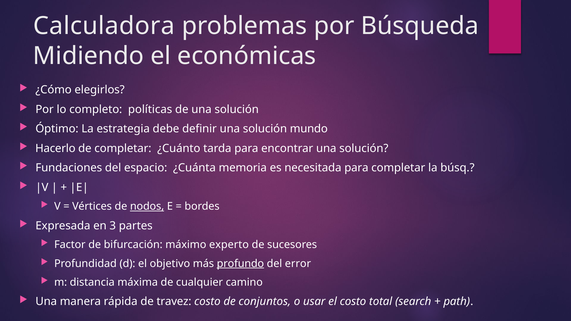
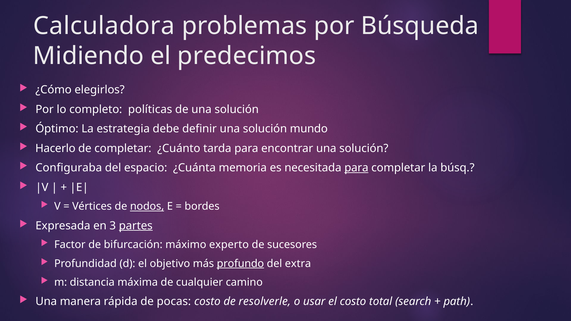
económicas: económicas -> predecimos
Fundaciones: Fundaciones -> Configuraba
para at (356, 168) underline: none -> present
partes underline: none -> present
error: error -> extra
travez: travez -> pocas
conjuntos: conjuntos -> resolverle
